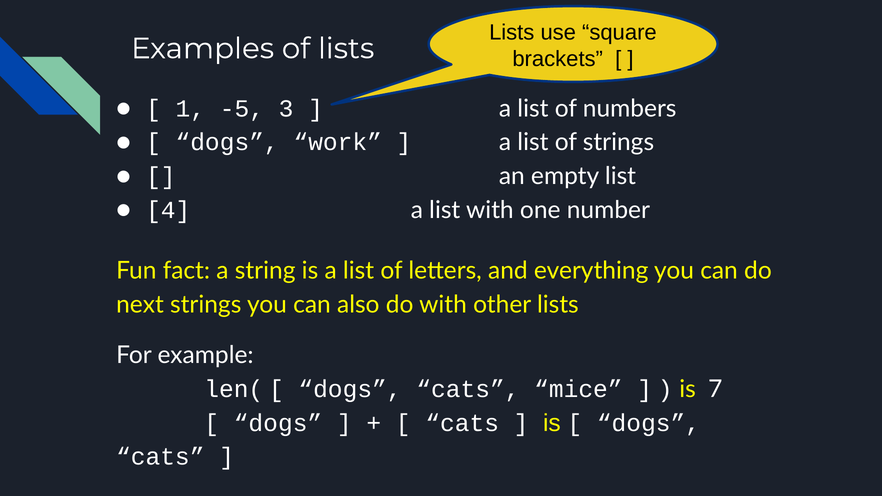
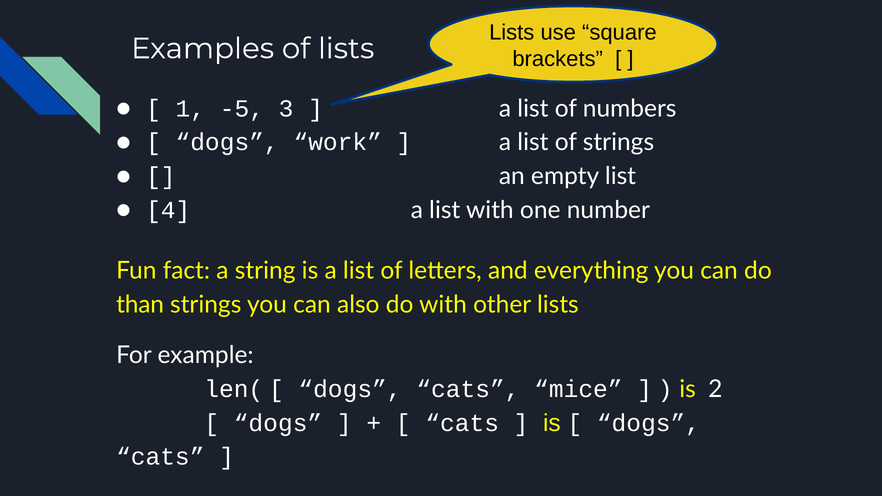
next: next -> than
7: 7 -> 2
